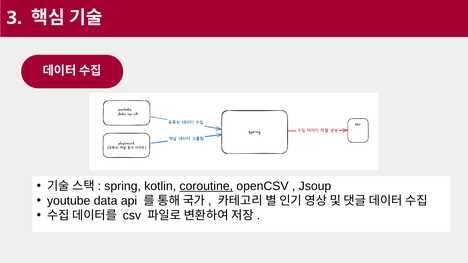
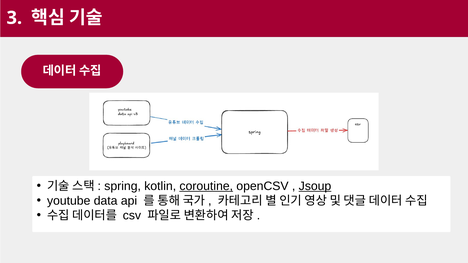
Jsoup underline: none -> present
